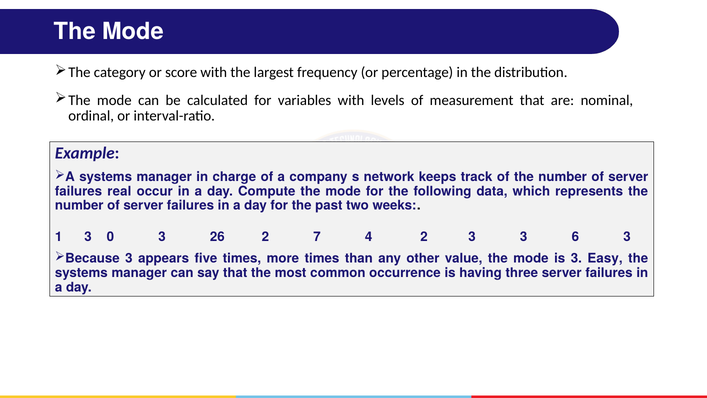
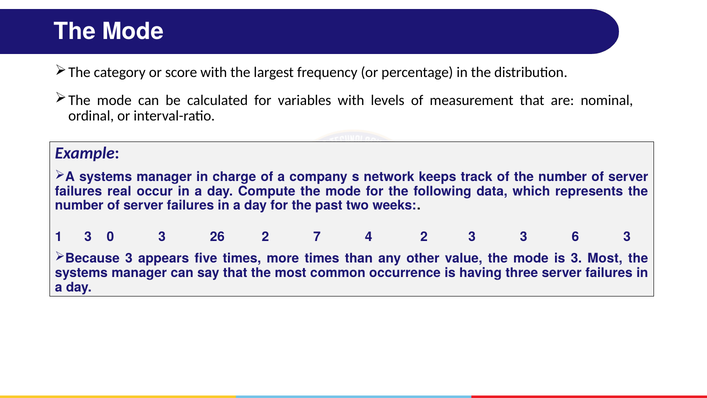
3 Easy: Easy -> Most
